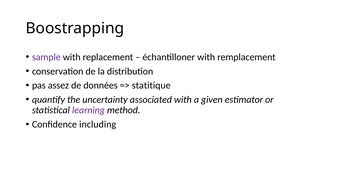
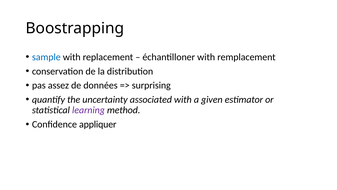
sample colour: purple -> blue
statitique: statitique -> surprising
including: including -> appliquer
